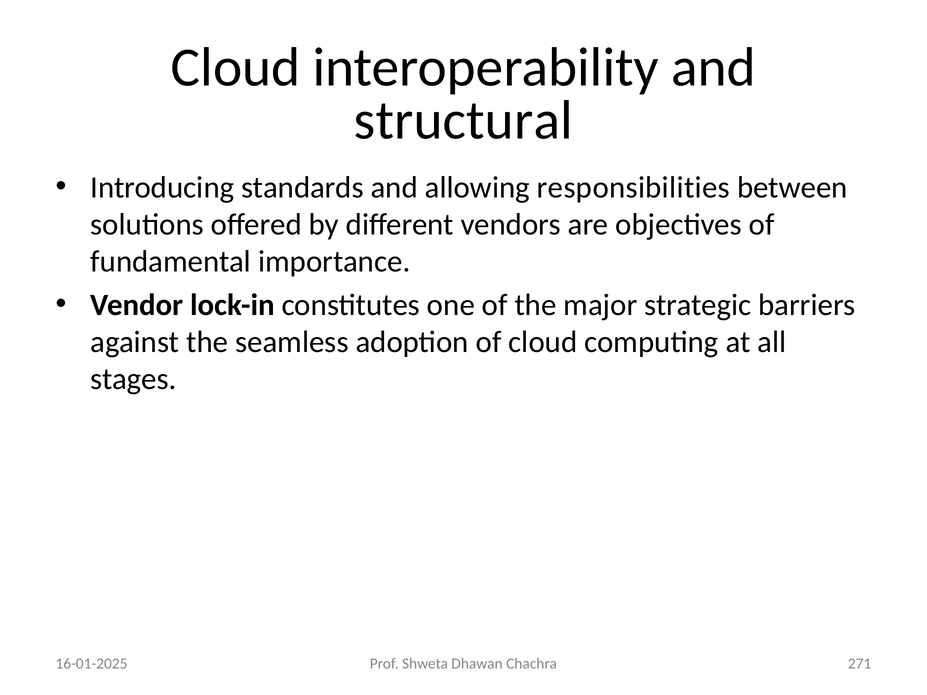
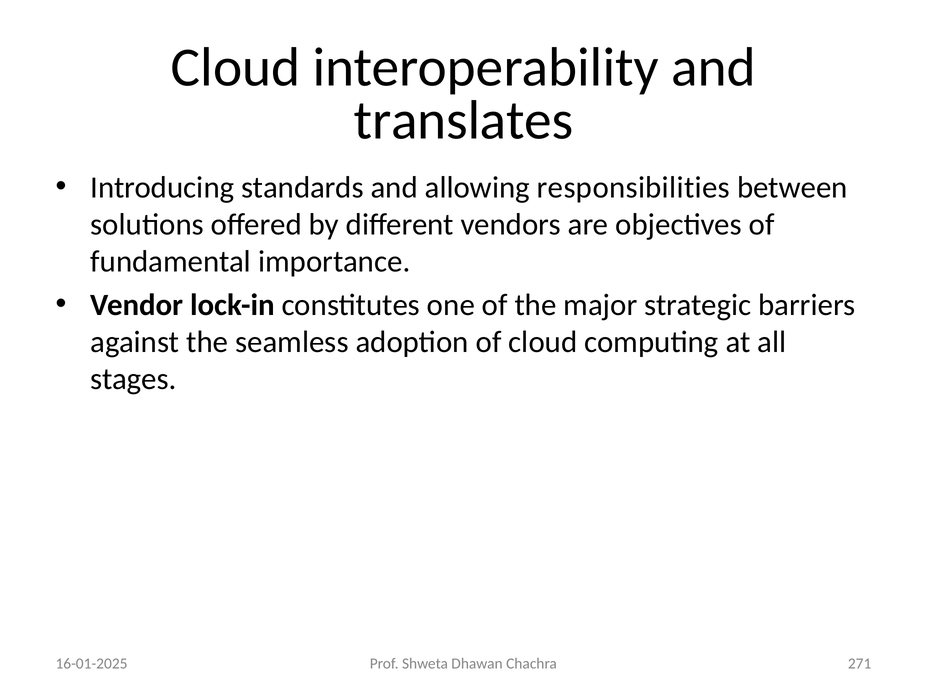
structural: structural -> translates
